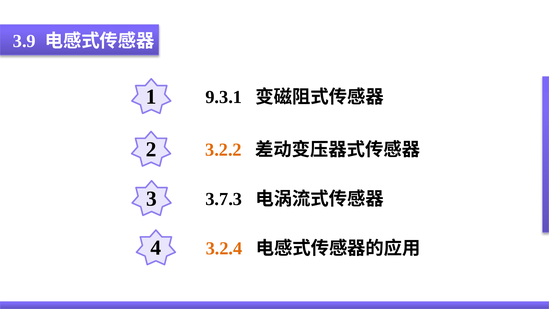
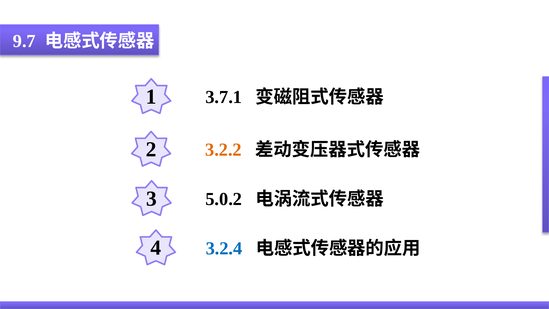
3.9: 3.9 -> 9.7
9.3.1: 9.3.1 -> 3.7.1
3.7.3: 3.7.3 -> 5.0.2
3.2.4 colour: orange -> blue
